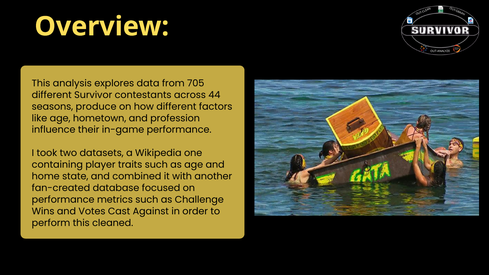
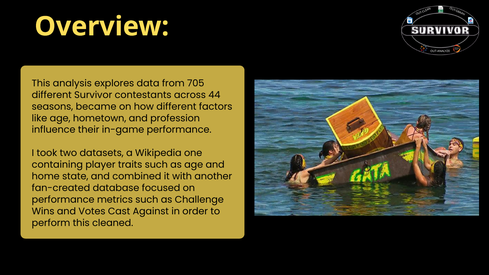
produce: produce -> became
